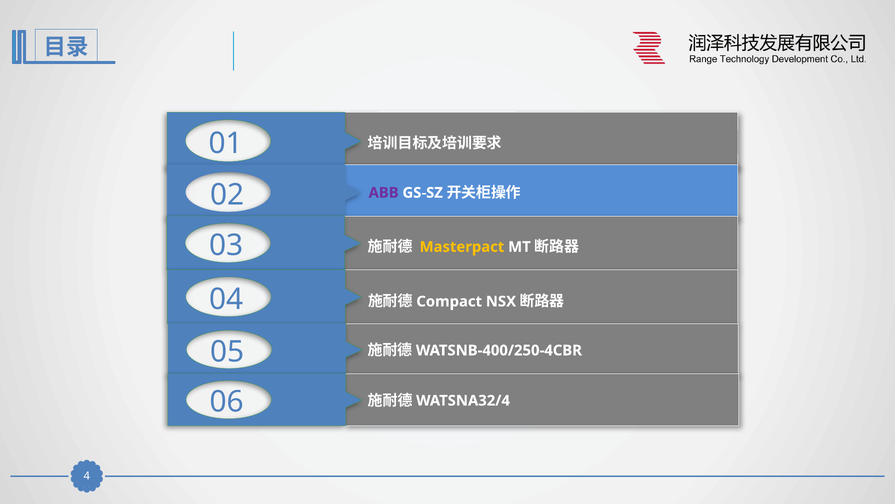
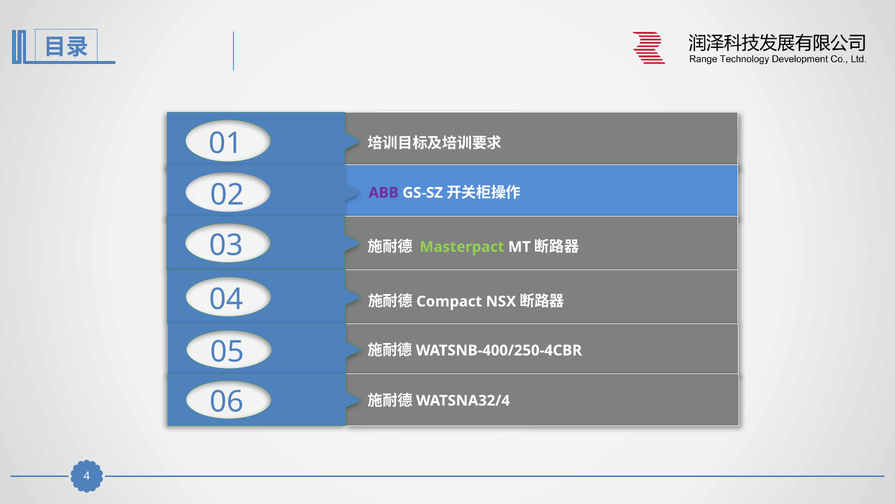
Masterpact colour: yellow -> light green
